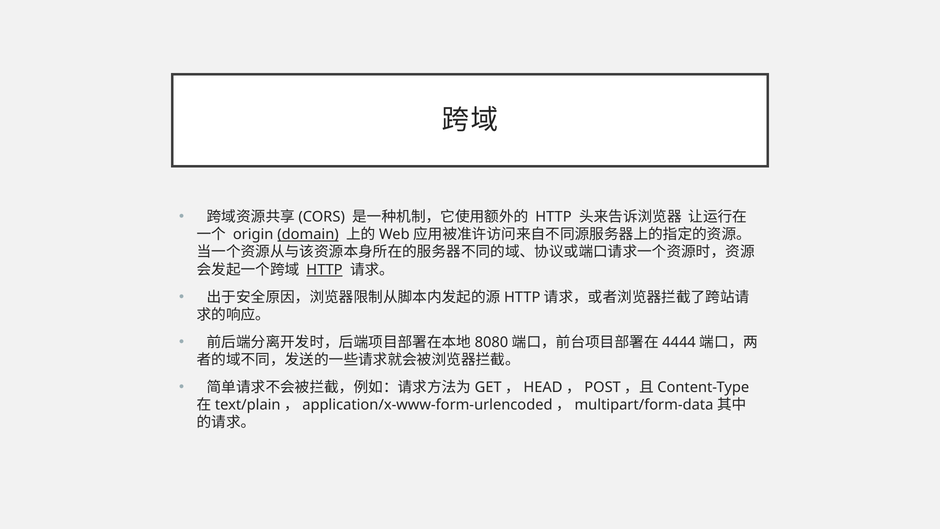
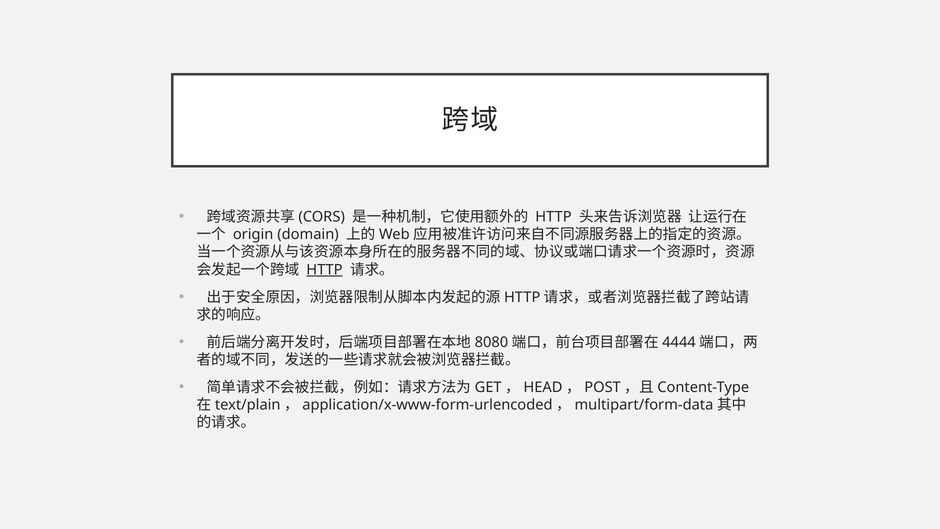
domain underline: present -> none
